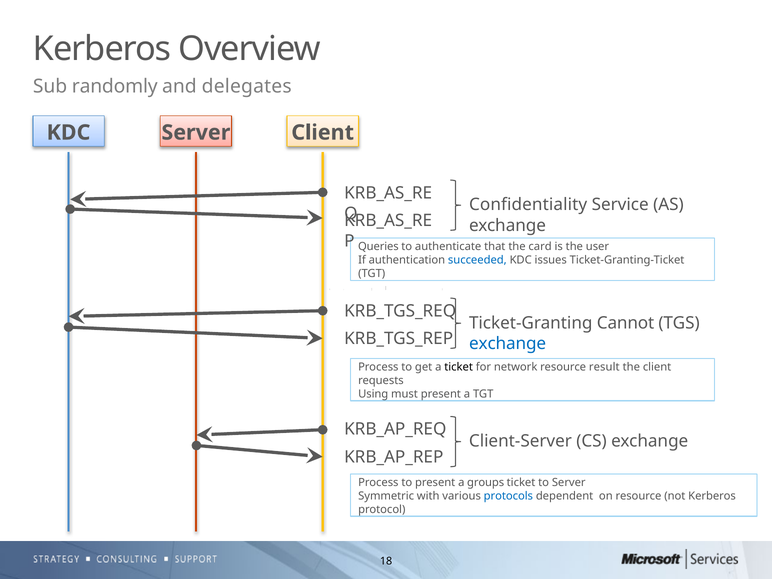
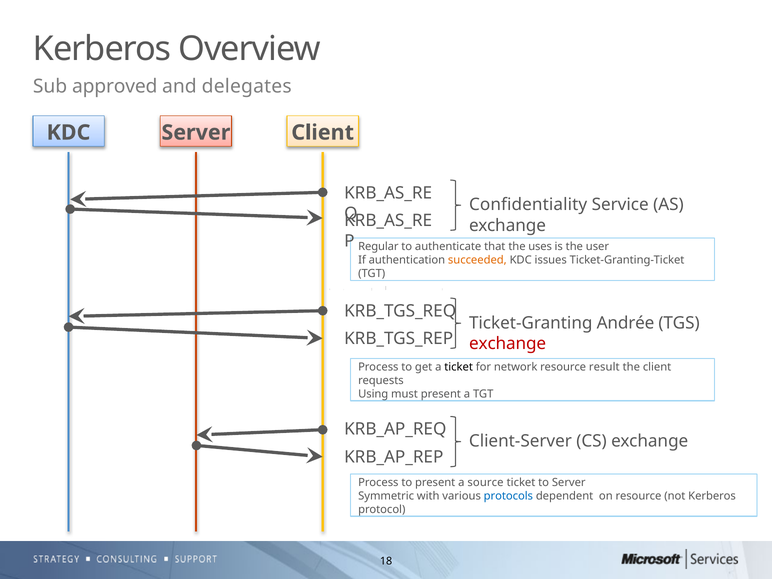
randomly: randomly -> approved
Queries: Queries -> Regular
card: card -> uses
succeeded colour: blue -> orange
Cannot: Cannot -> Andrée
exchange at (508, 343) colour: blue -> red
groups: groups -> source
